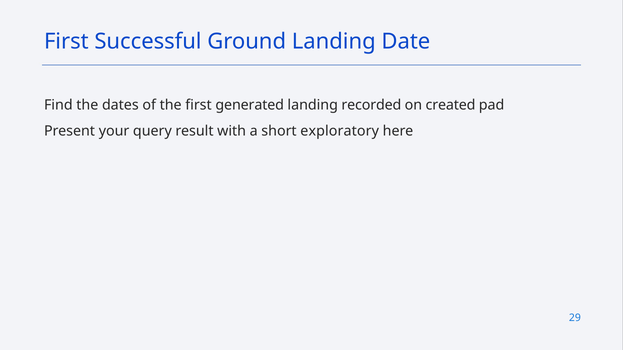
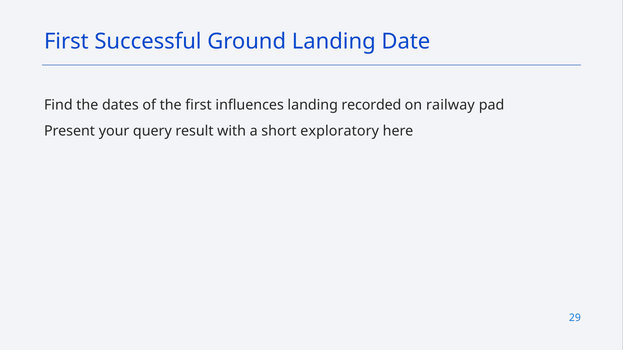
generated: generated -> influences
created: created -> railway
